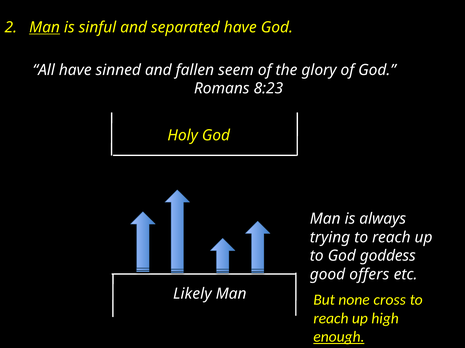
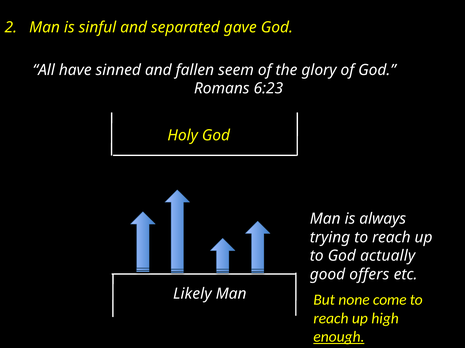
Man at (45, 27) underline: present -> none
separated have: have -> gave
8:23: 8:23 -> 6:23
goddess: goddess -> actually
cross: cross -> come
